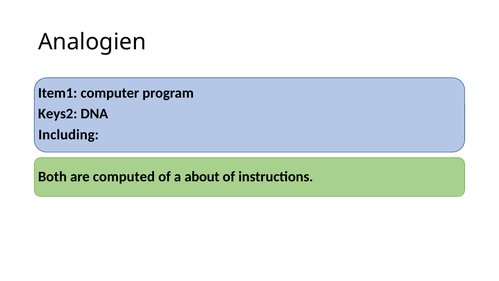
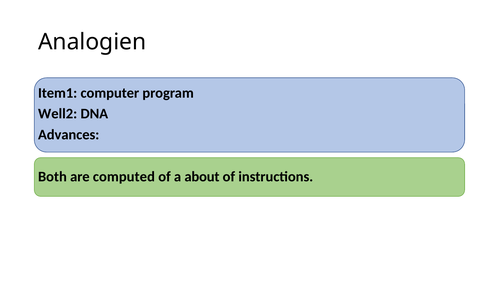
Keys2: Keys2 -> Well2
Including: Including -> Advances
